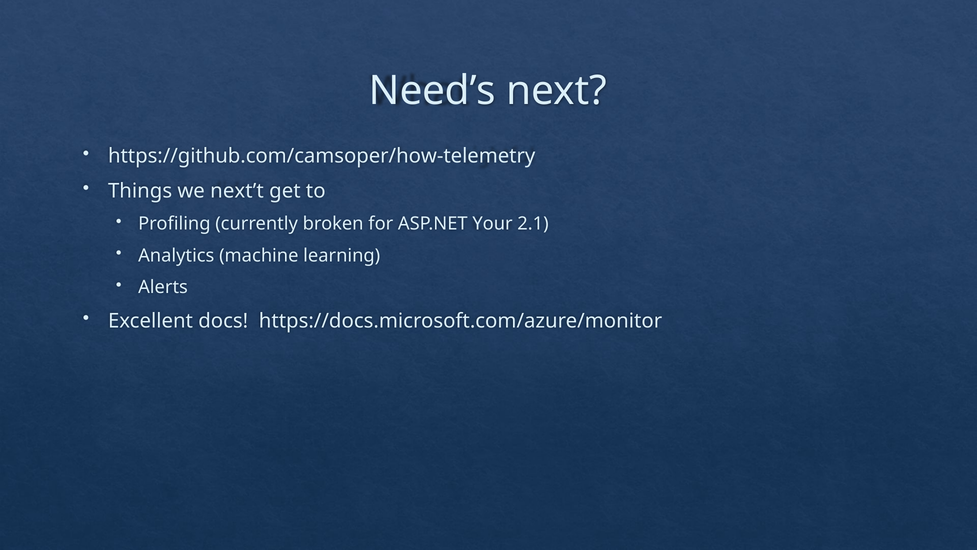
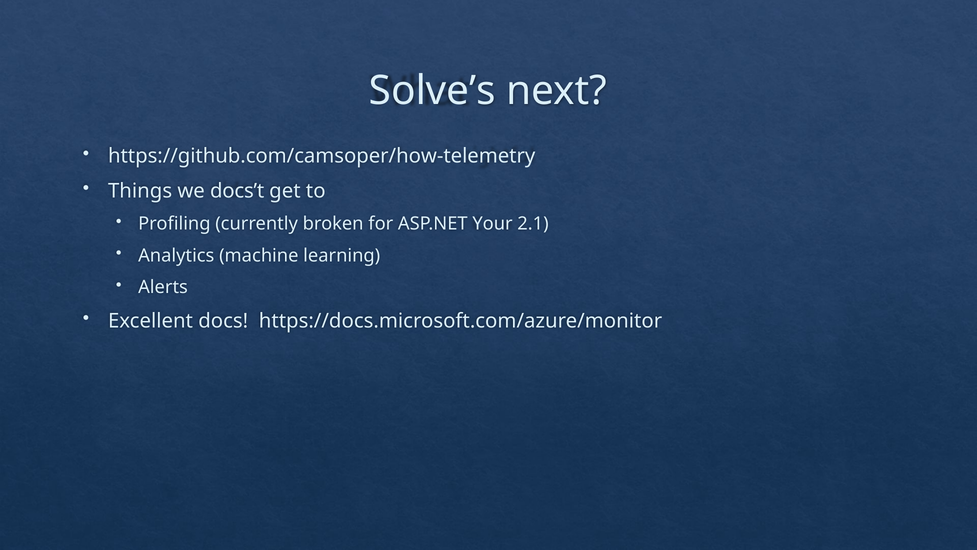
Need’s: Need’s -> Solve’s
next’t: next’t -> docs’t
